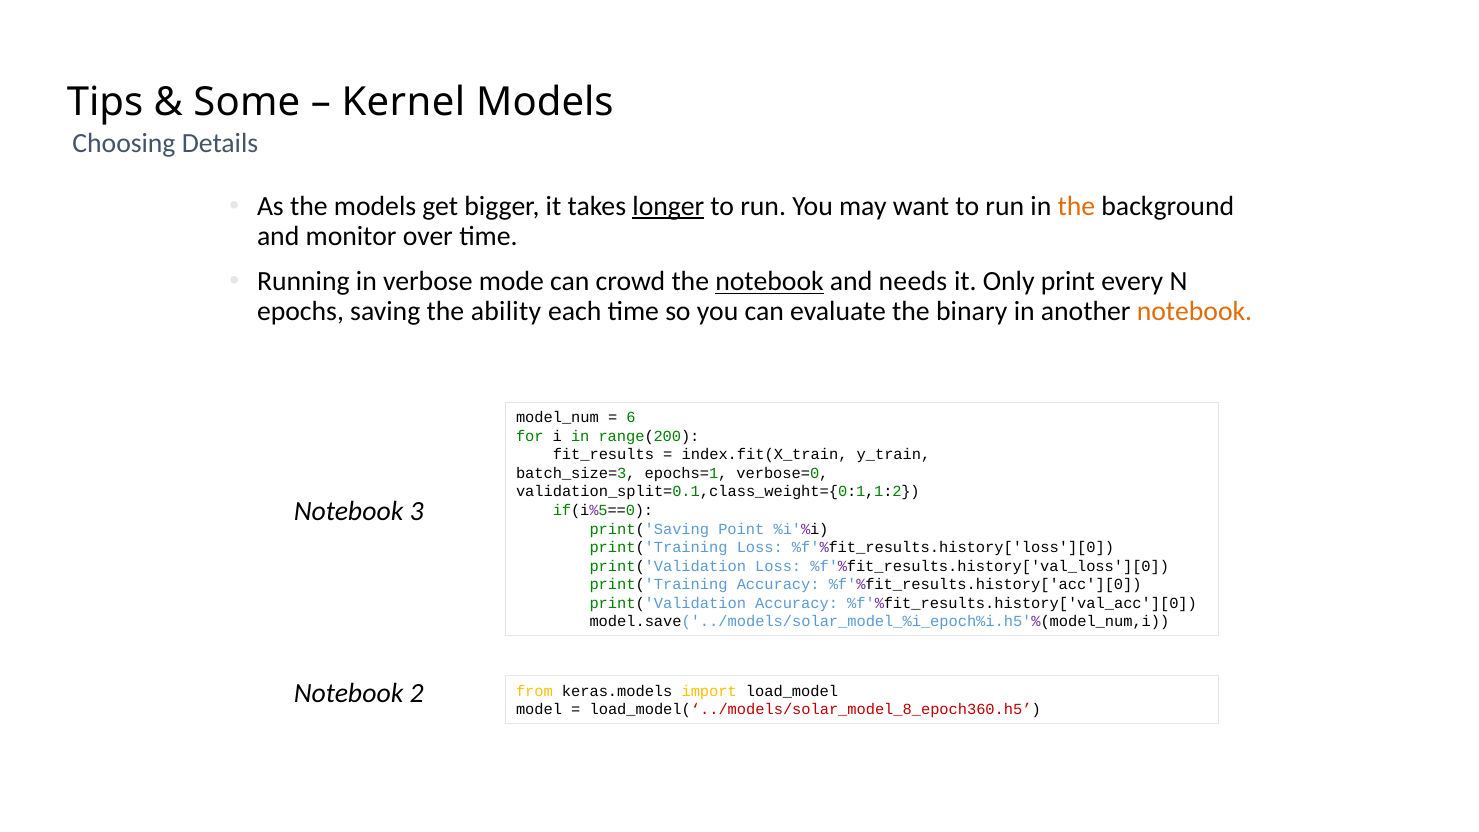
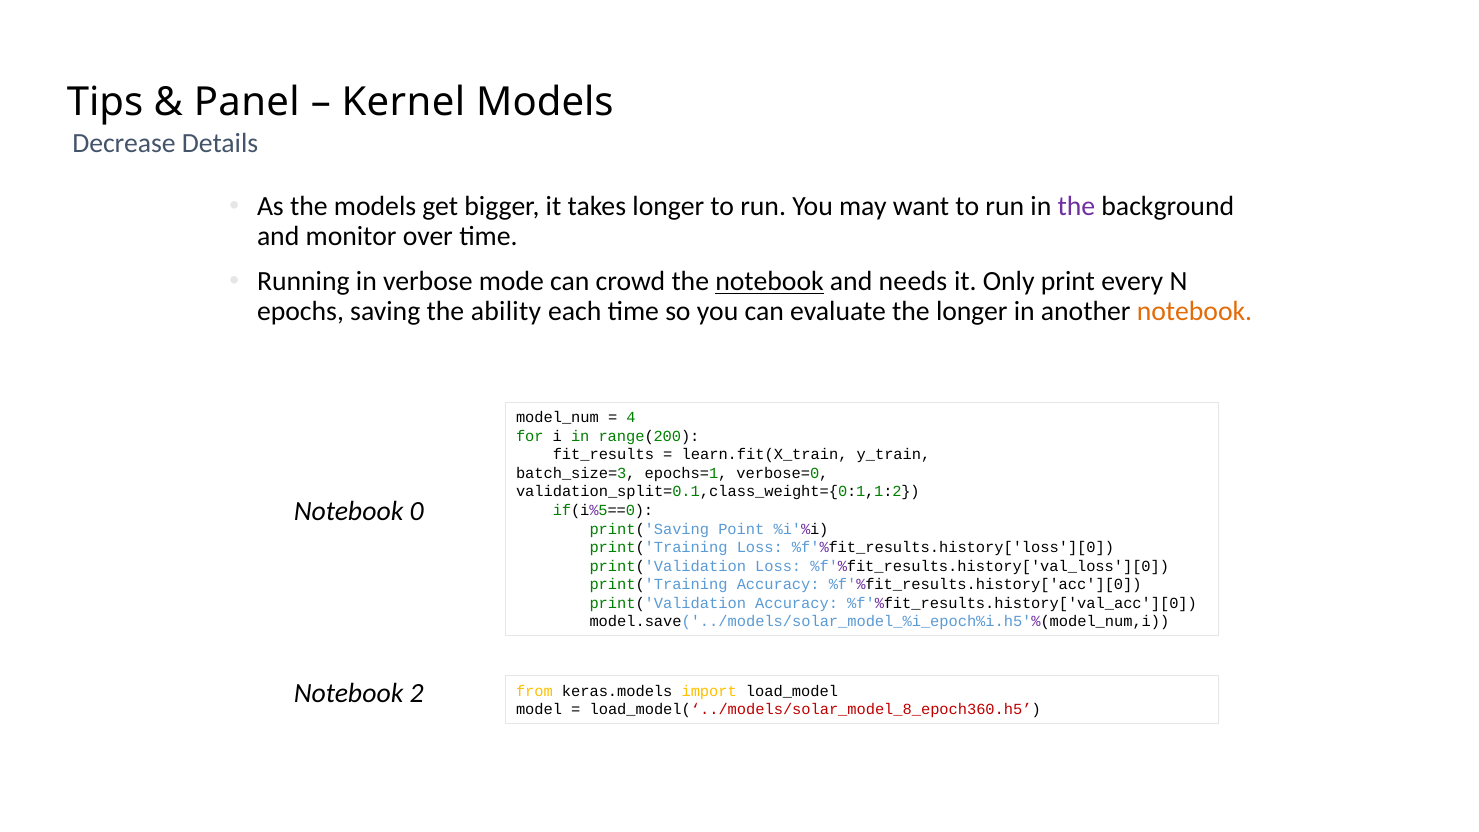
Some: Some -> Panel
Choosing: Choosing -> Decrease
longer at (668, 206) underline: present -> none
the at (1076, 206) colour: orange -> purple
the binary: binary -> longer
6: 6 -> 4
index.fit(X_train: index.fit(X_train -> learn.fit(X_train
3: 3 -> 0
